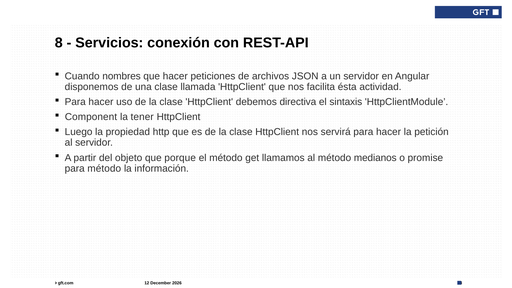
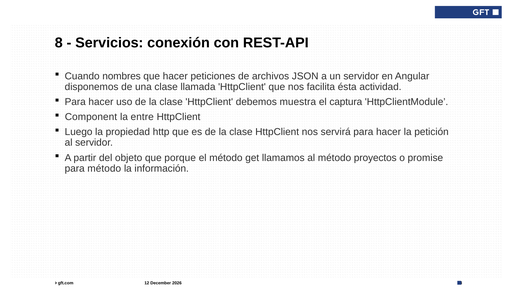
directiva: directiva -> muestra
sintaxis: sintaxis -> captura
tener: tener -> entre
medianos: medianos -> proyectos
